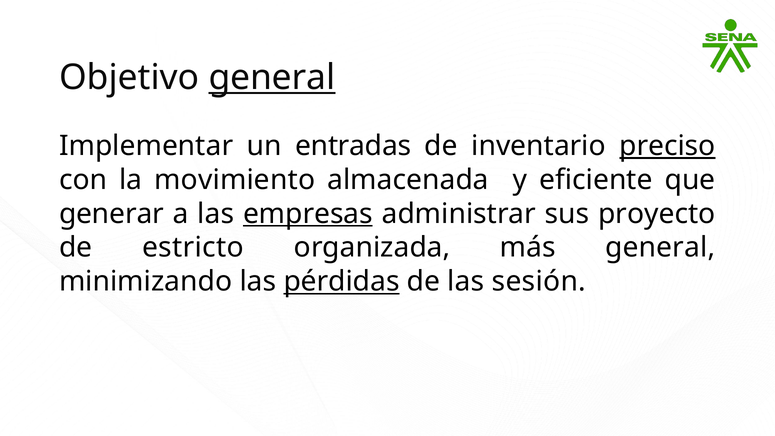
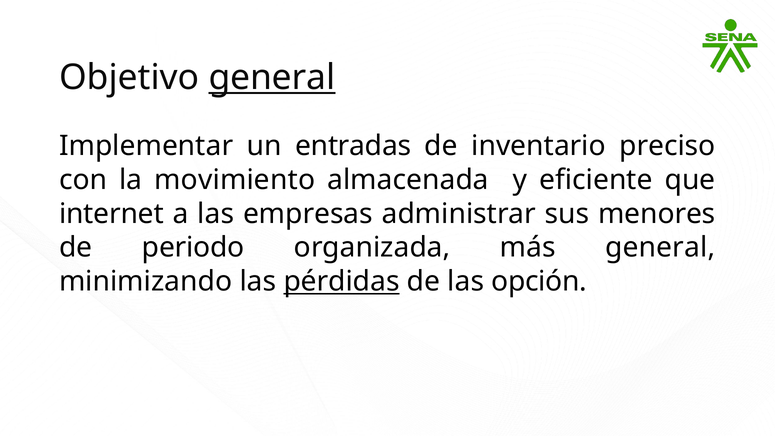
preciso underline: present -> none
generar: generar -> internet
empresas underline: present -> none
proyecto: proyecto -> menores
estricto: estricto -> periodo
sesión: sesión -> opción
